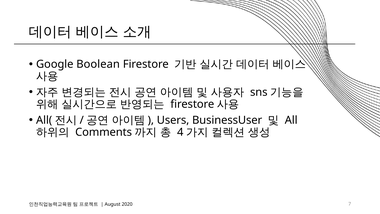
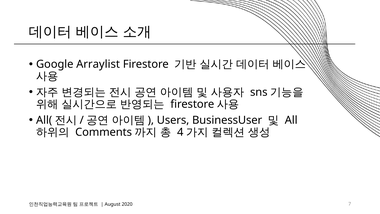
Boolean: Boolean -> Arraylist
